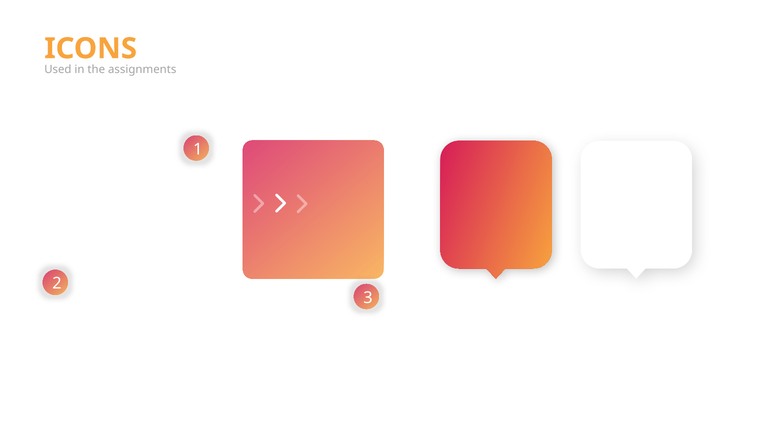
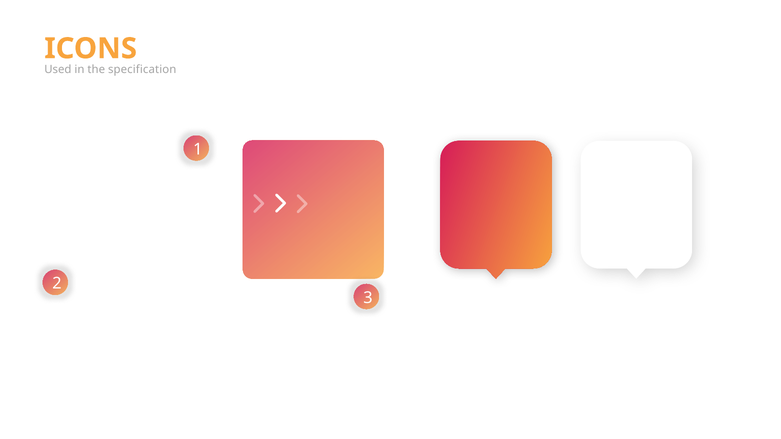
assignments: assignments -> specification
